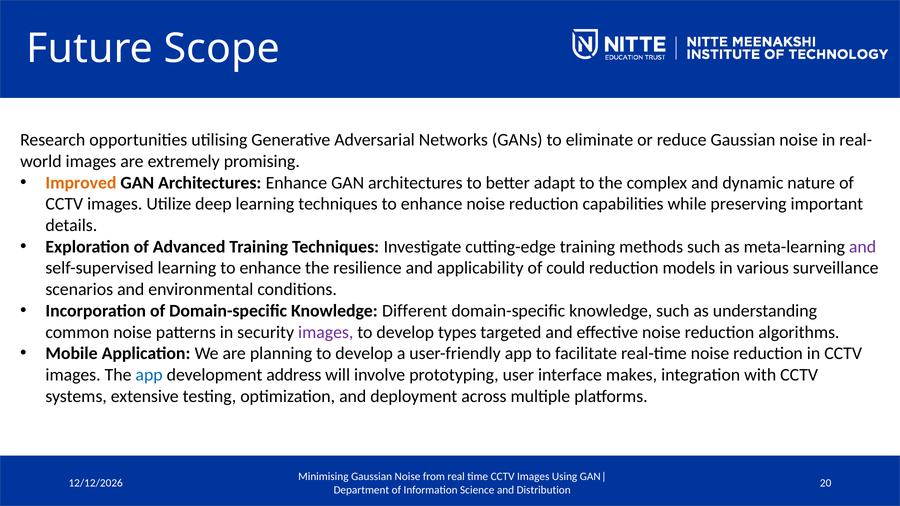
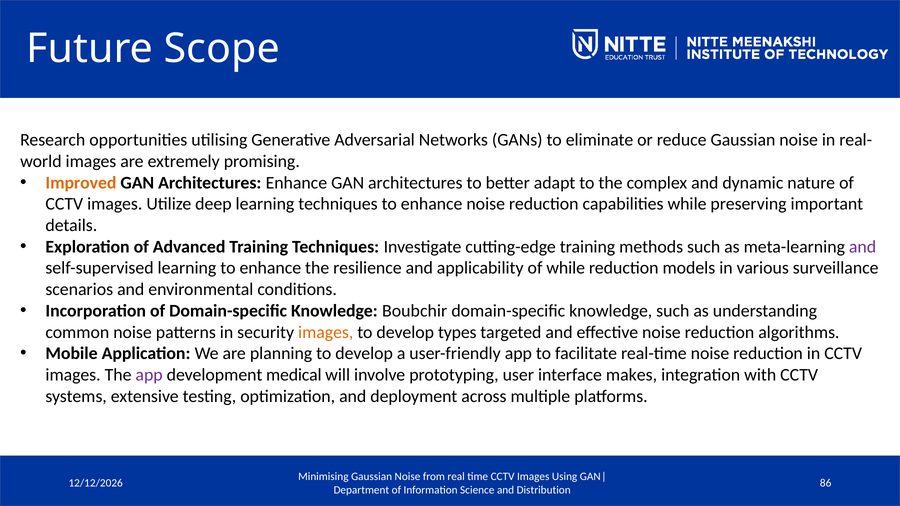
of could: could -> while
Different: Different -> Boubchir
images at (326, 332) colour: purple -> orange
app at (149, 375) colour: blue -> purple
address: address -> medical
20: 20 -> 86
